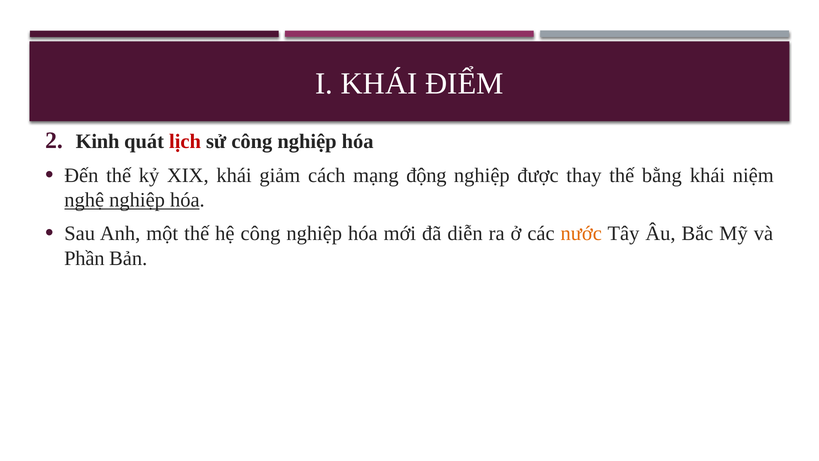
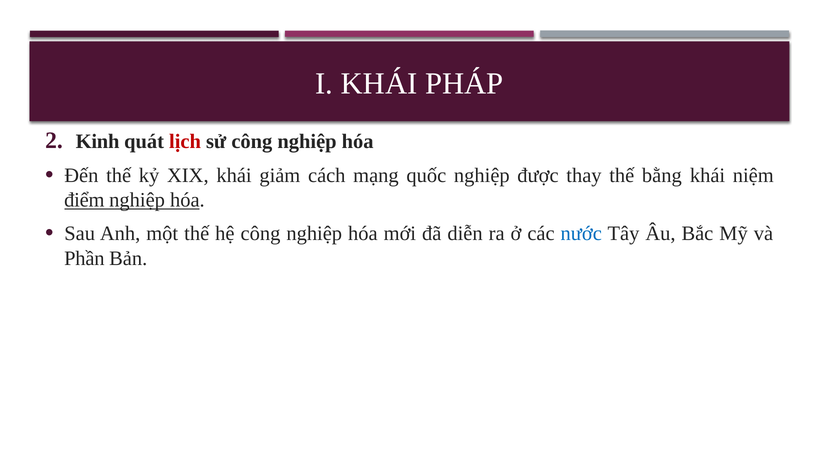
ĐIỂM: ĐIỂM -> PHÁP
động: động -> quốc
nghệ: nghệ -> điểm
nước colour: orange -> blue
